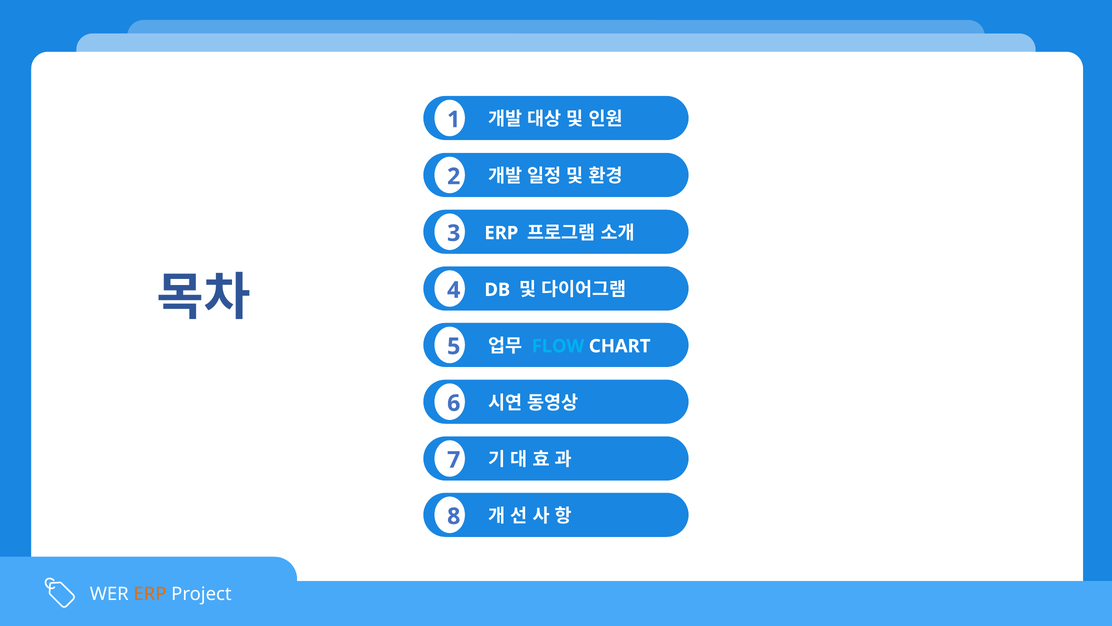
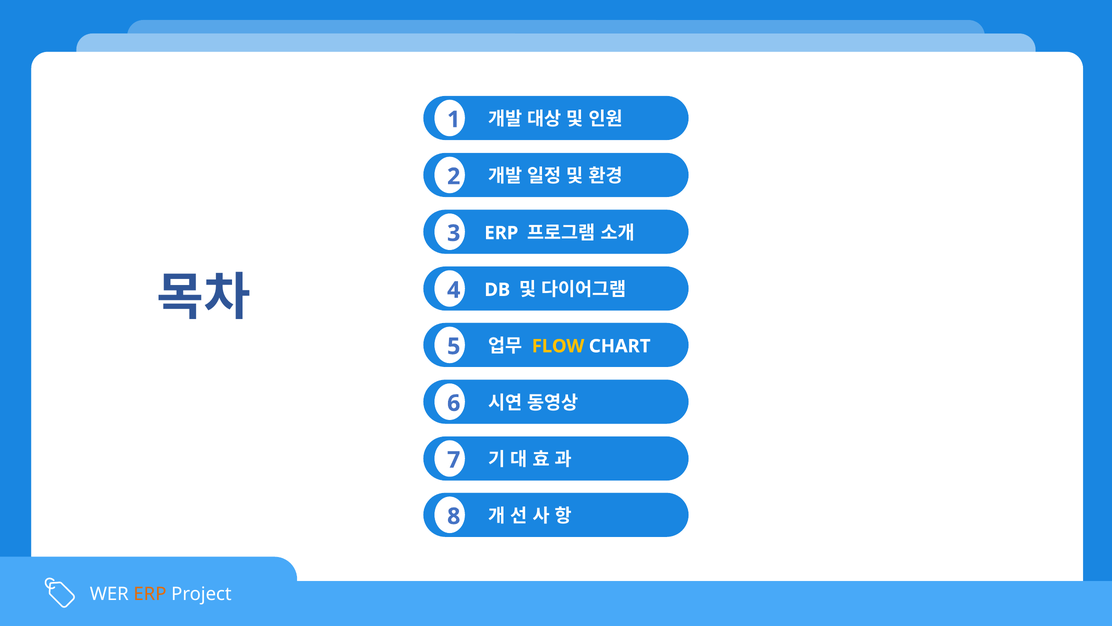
FLOW colour: light blue -> yellow
